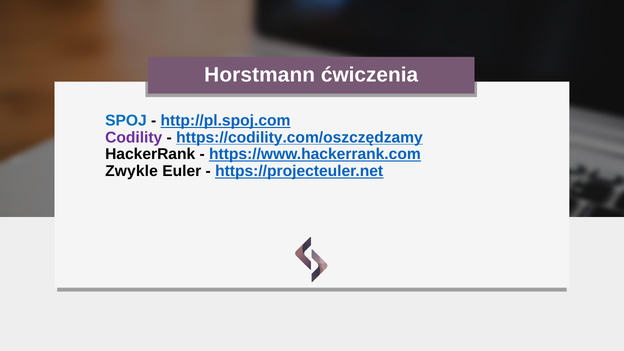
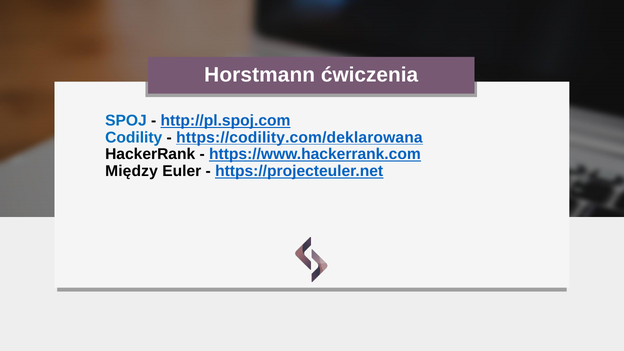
Codility colour: purple -> blue
https://codility.com/oszczędzamy: https://codility.com/oszczędzamy -> https://codility.com/deklarowana
Zwykle: Zwykle -> Między
